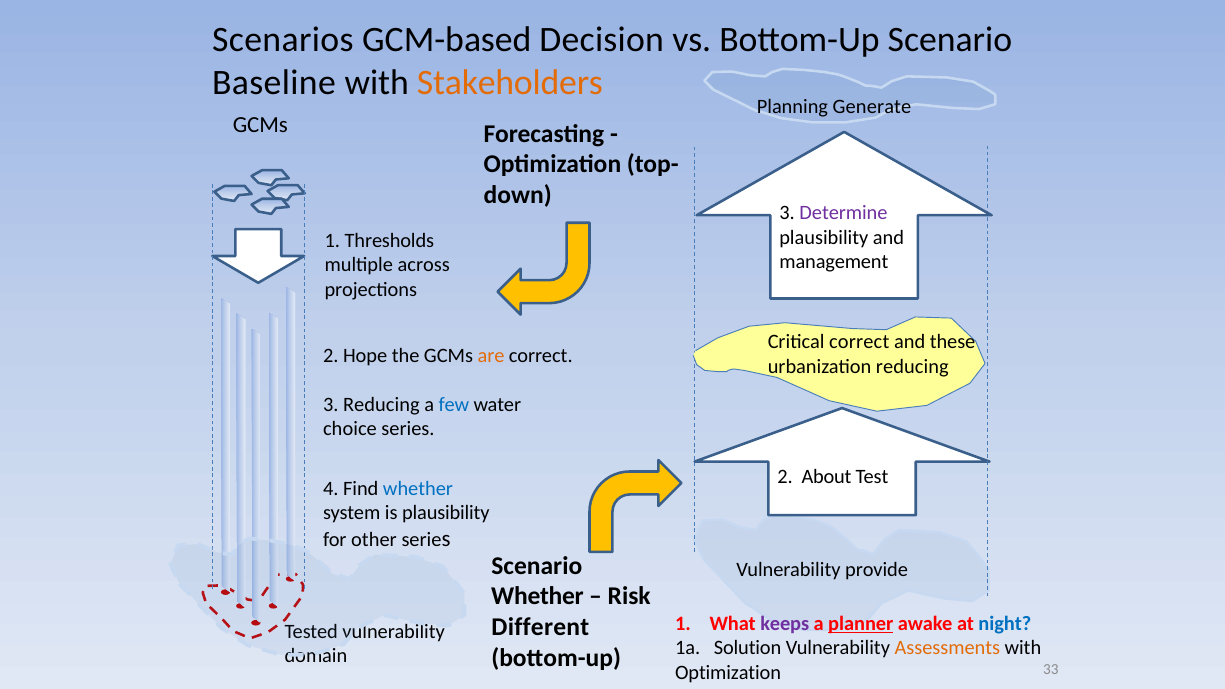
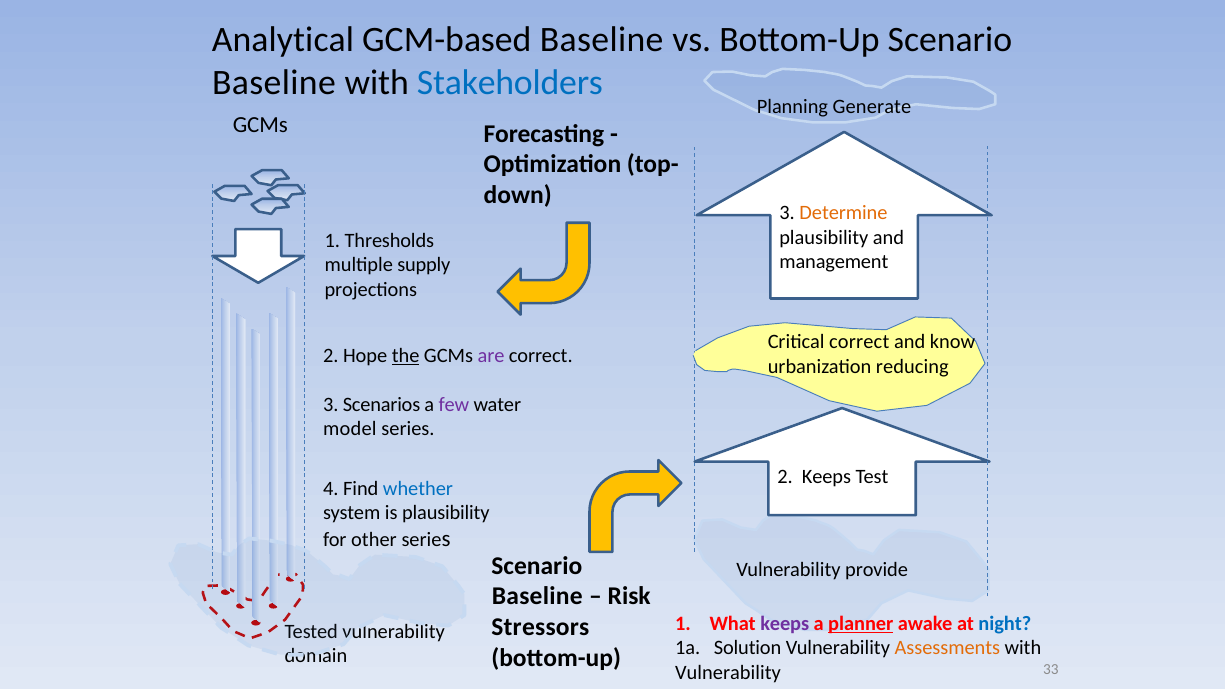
Scenarios: Scenarios -> Analytical
GCM-based Decision: Decision -> Baseline
Stakeholders colour: orange -> blue
Determine colour: purple -> orange
across: across -> supply
these: these -> know
the underline: none -> present
are colour: orange -> purple
3 Reducing: Reducing -> Scenarios
few colour: blue -> purple
choice: choice -> model
2 About: About -> Keeps
Whether at (538, 597): Whether -> Baseline
Different: Different -> Stressors
Optimization at (728, 673): Optimization -> Vulnerability
